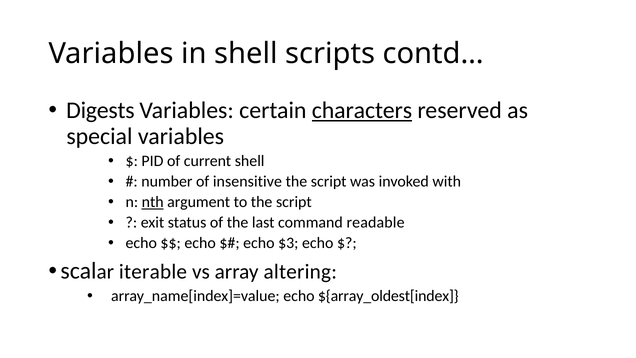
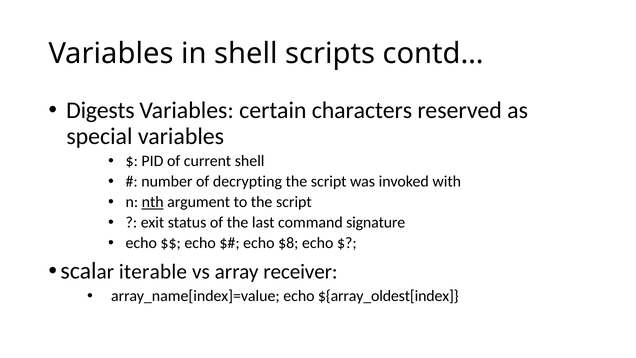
characters underline: present -> none
insensitive: insensitive -> decrypting
readable: readable -> signature
$3: $3 -> $8
altering: altering -> receiver
